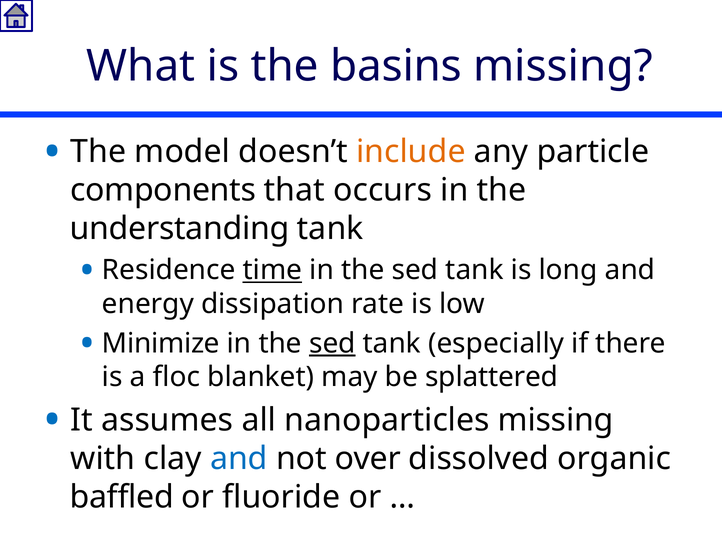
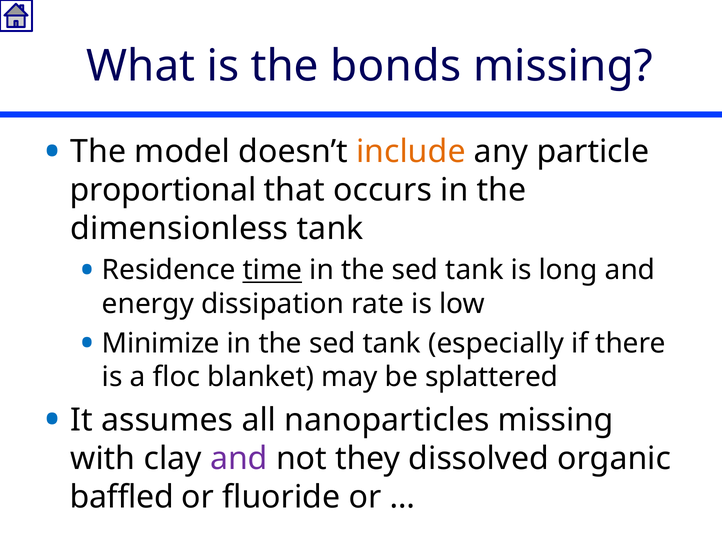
basins: basins -> bonds
components: components -> proportional
understanding: understanding -> dimensionless
sed at (332, 343) underline: present -> none
and at (239, 458) colour: blue -> purple
over: over -> they
